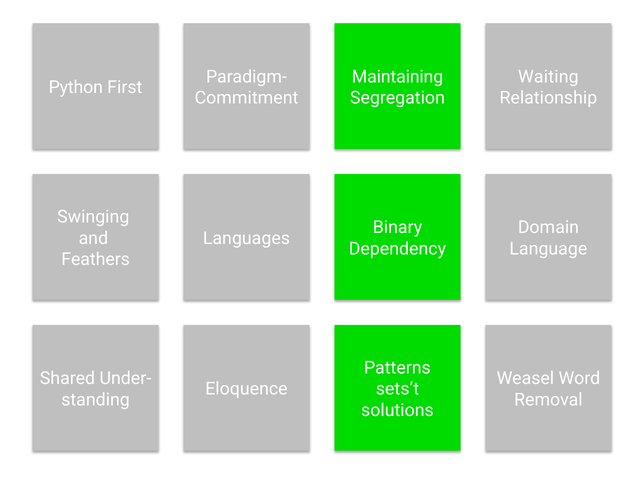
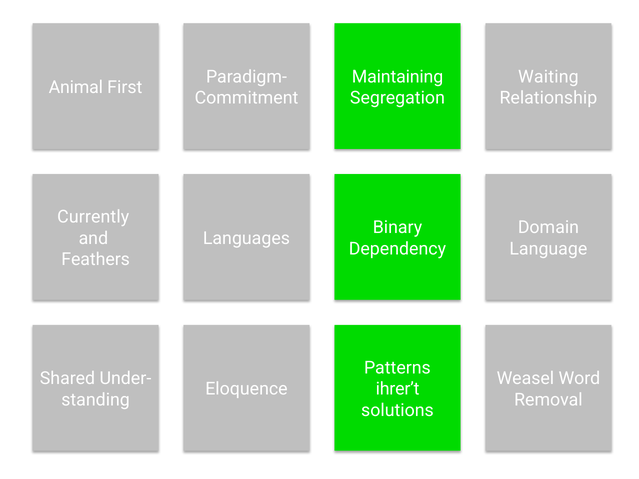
Python: Python -> Animal
Swinging: Swinging -> Currently
sets’t: sets’t -> ihrer’t
